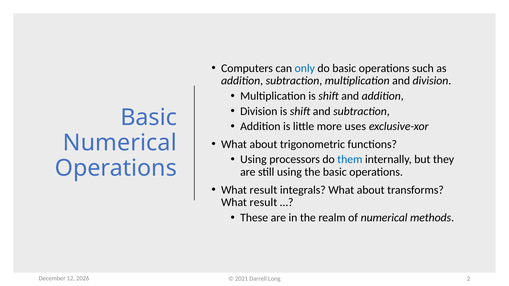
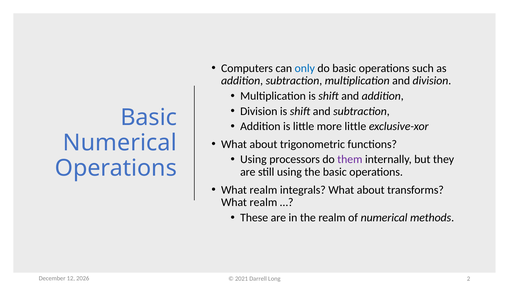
more uses: uses -> little
them colour: blue -> purple
result at (263, 190): result -> realm
result at (263, 203): result -> realm
